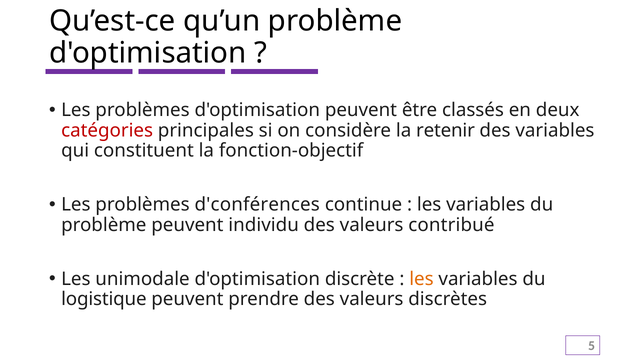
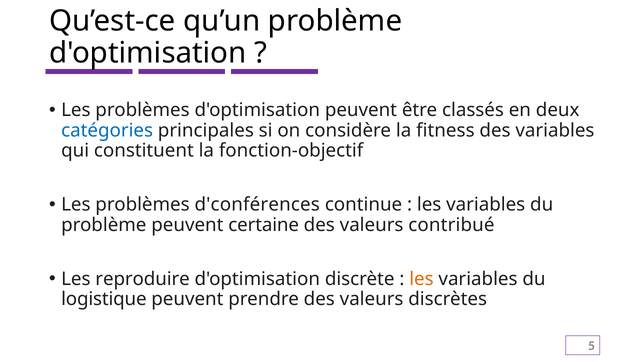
catégories colour: red -> blue
retenir: retenir -> fitness
individu: individu -> certaine
unimodale: unimodale -> reproduire
